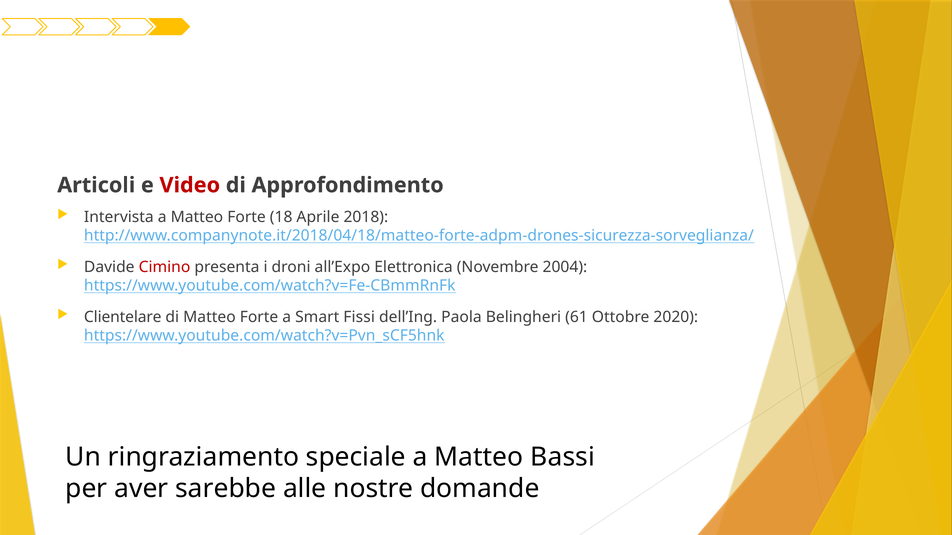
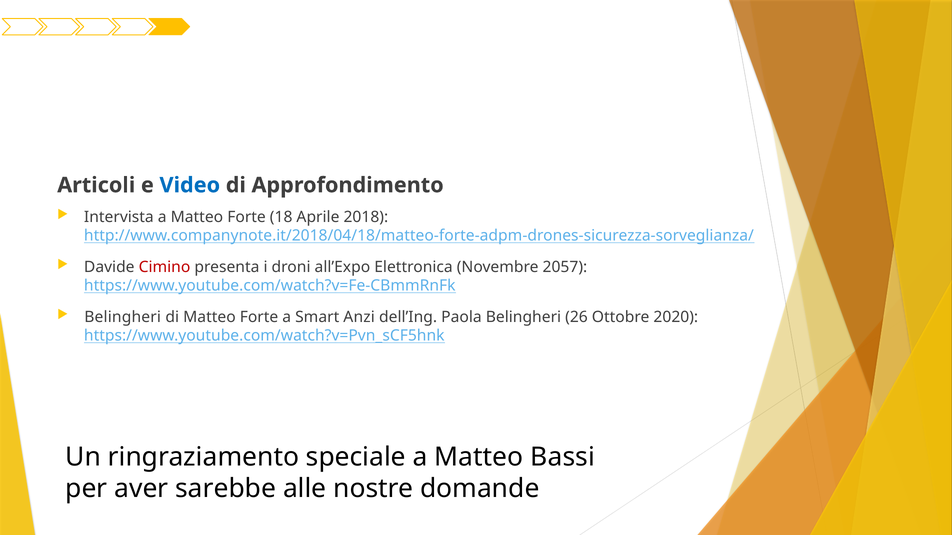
Video colour: red -> blue
2004: 2004 -> 2057
Clientelare at (123, 317): Clientelare -> Belingheri
Fissi: Fissi -> Anzi
61: 61 -> 26
